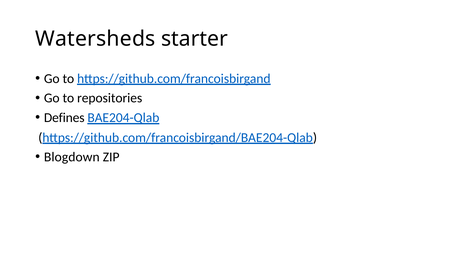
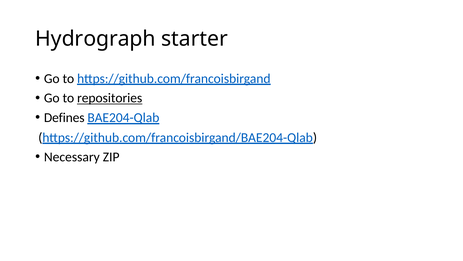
Watersheds: Watersheds -> Hydrograph
repositories underline: none -> present
Blogdown: Blogdown -> Necessary
